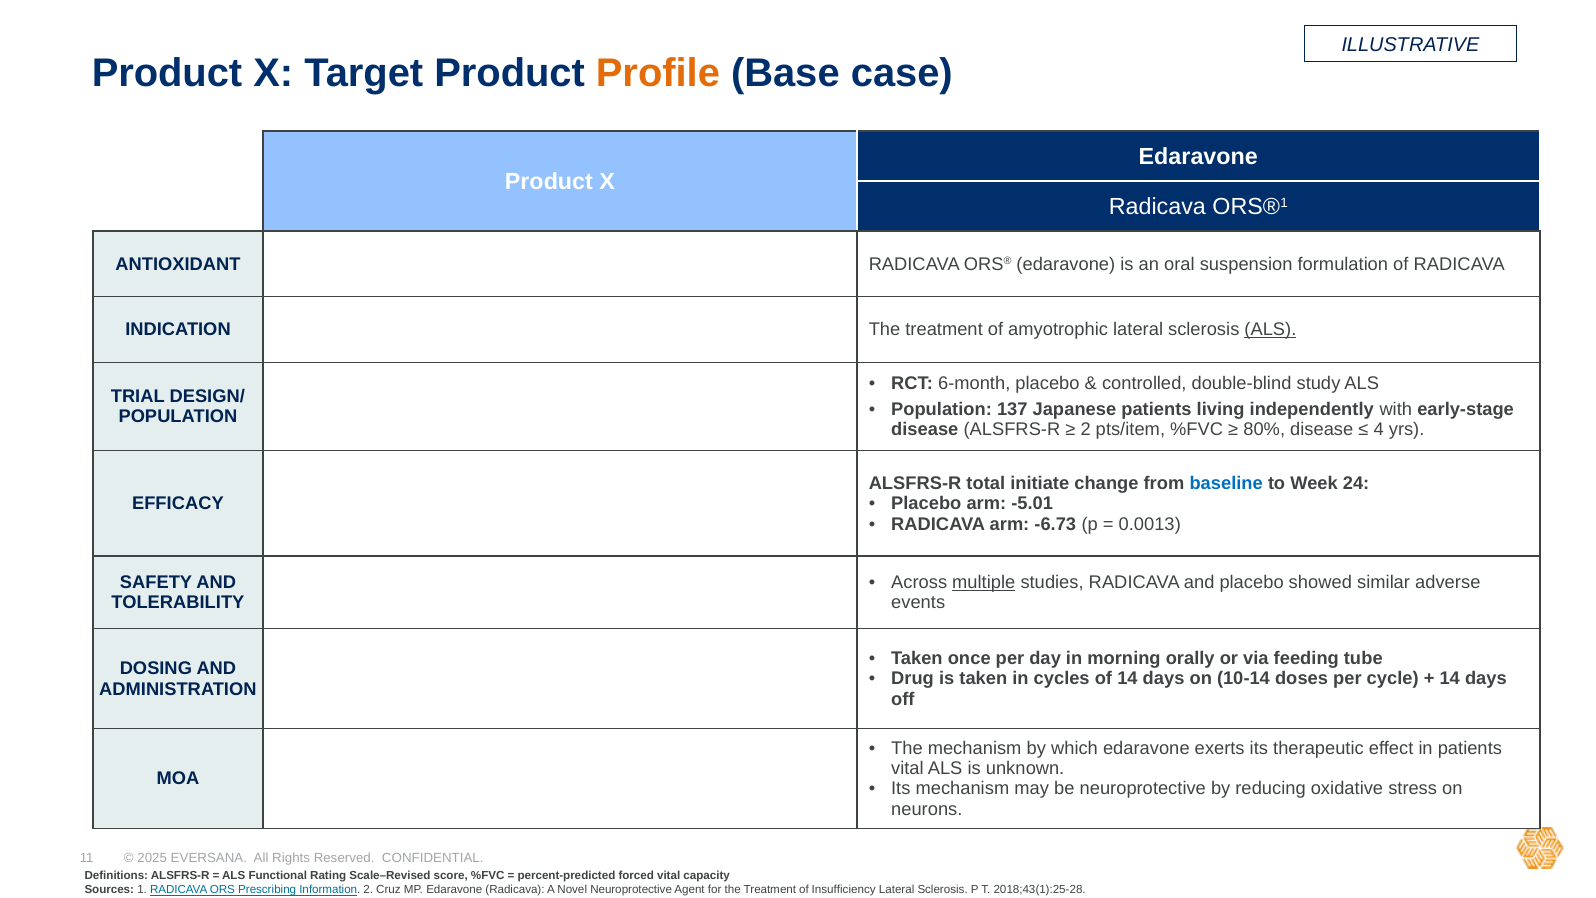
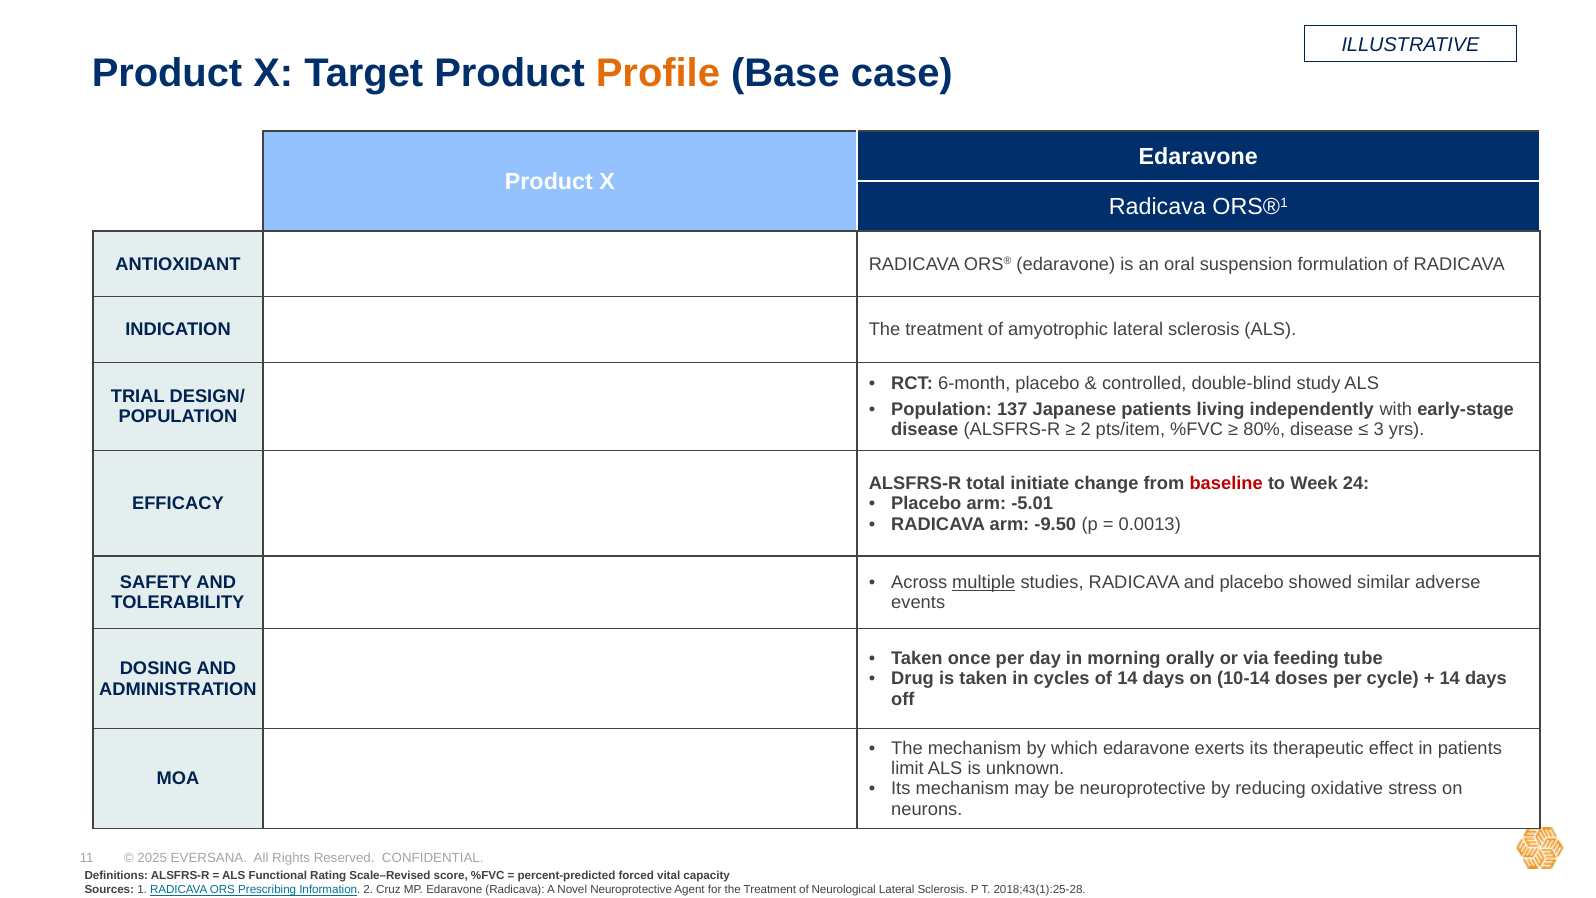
ALS at (1270, 330) underline: present -> none
4: 4 -> 3
baseline colour: blue -> red
-6.73: -6.73 -> -9.50
vital at (907, 768): vital -> limit
Insufficiency: Insufficiency -> Neurological
